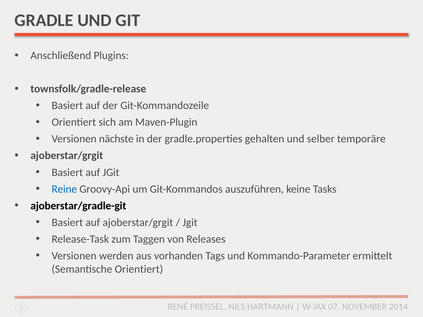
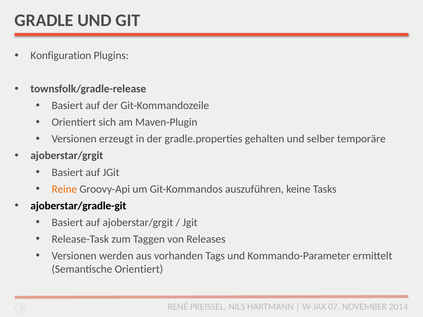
Anschließend: Anschließend -> Konfiguration
nächste: nächste -> erzeugt
Reine colour: blue -> orange
